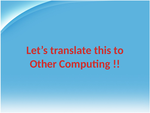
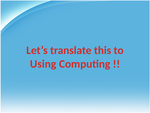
Other: Other -> Using
